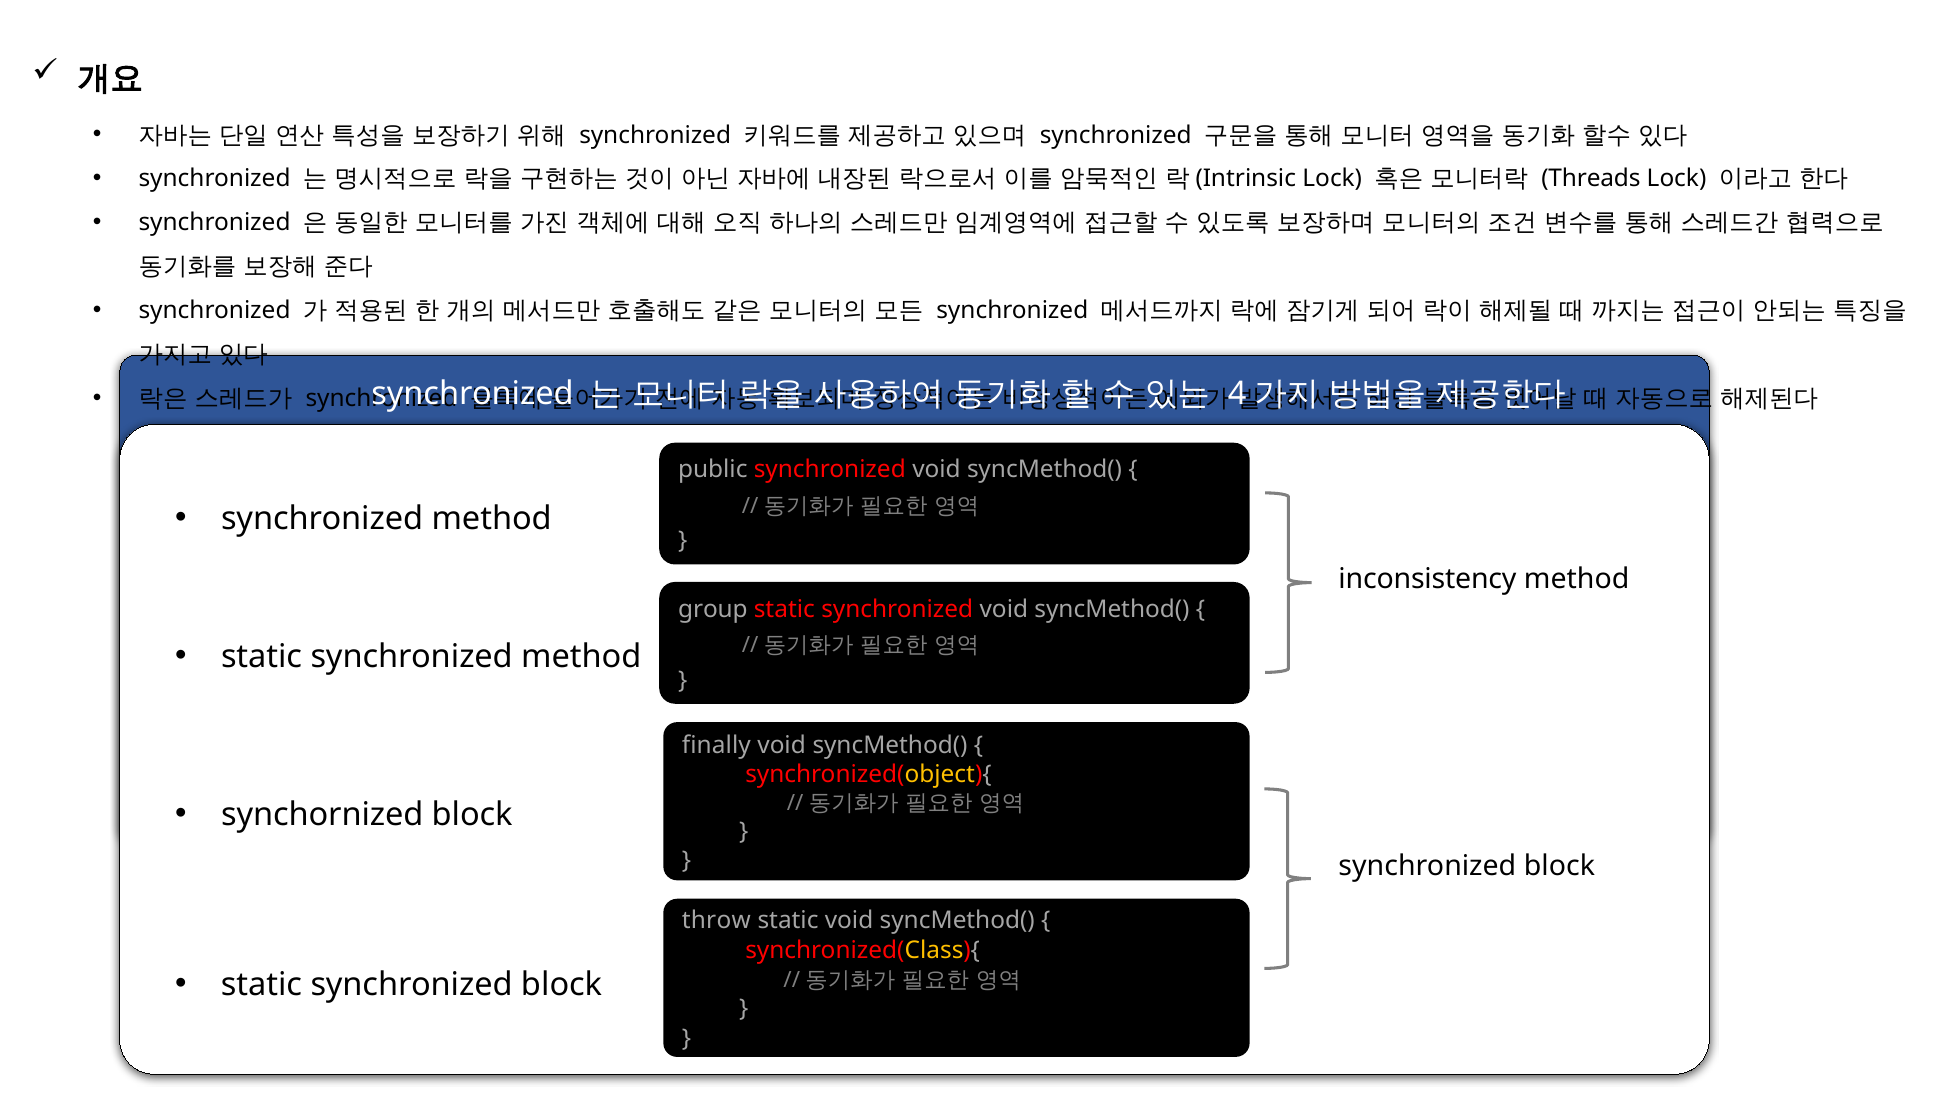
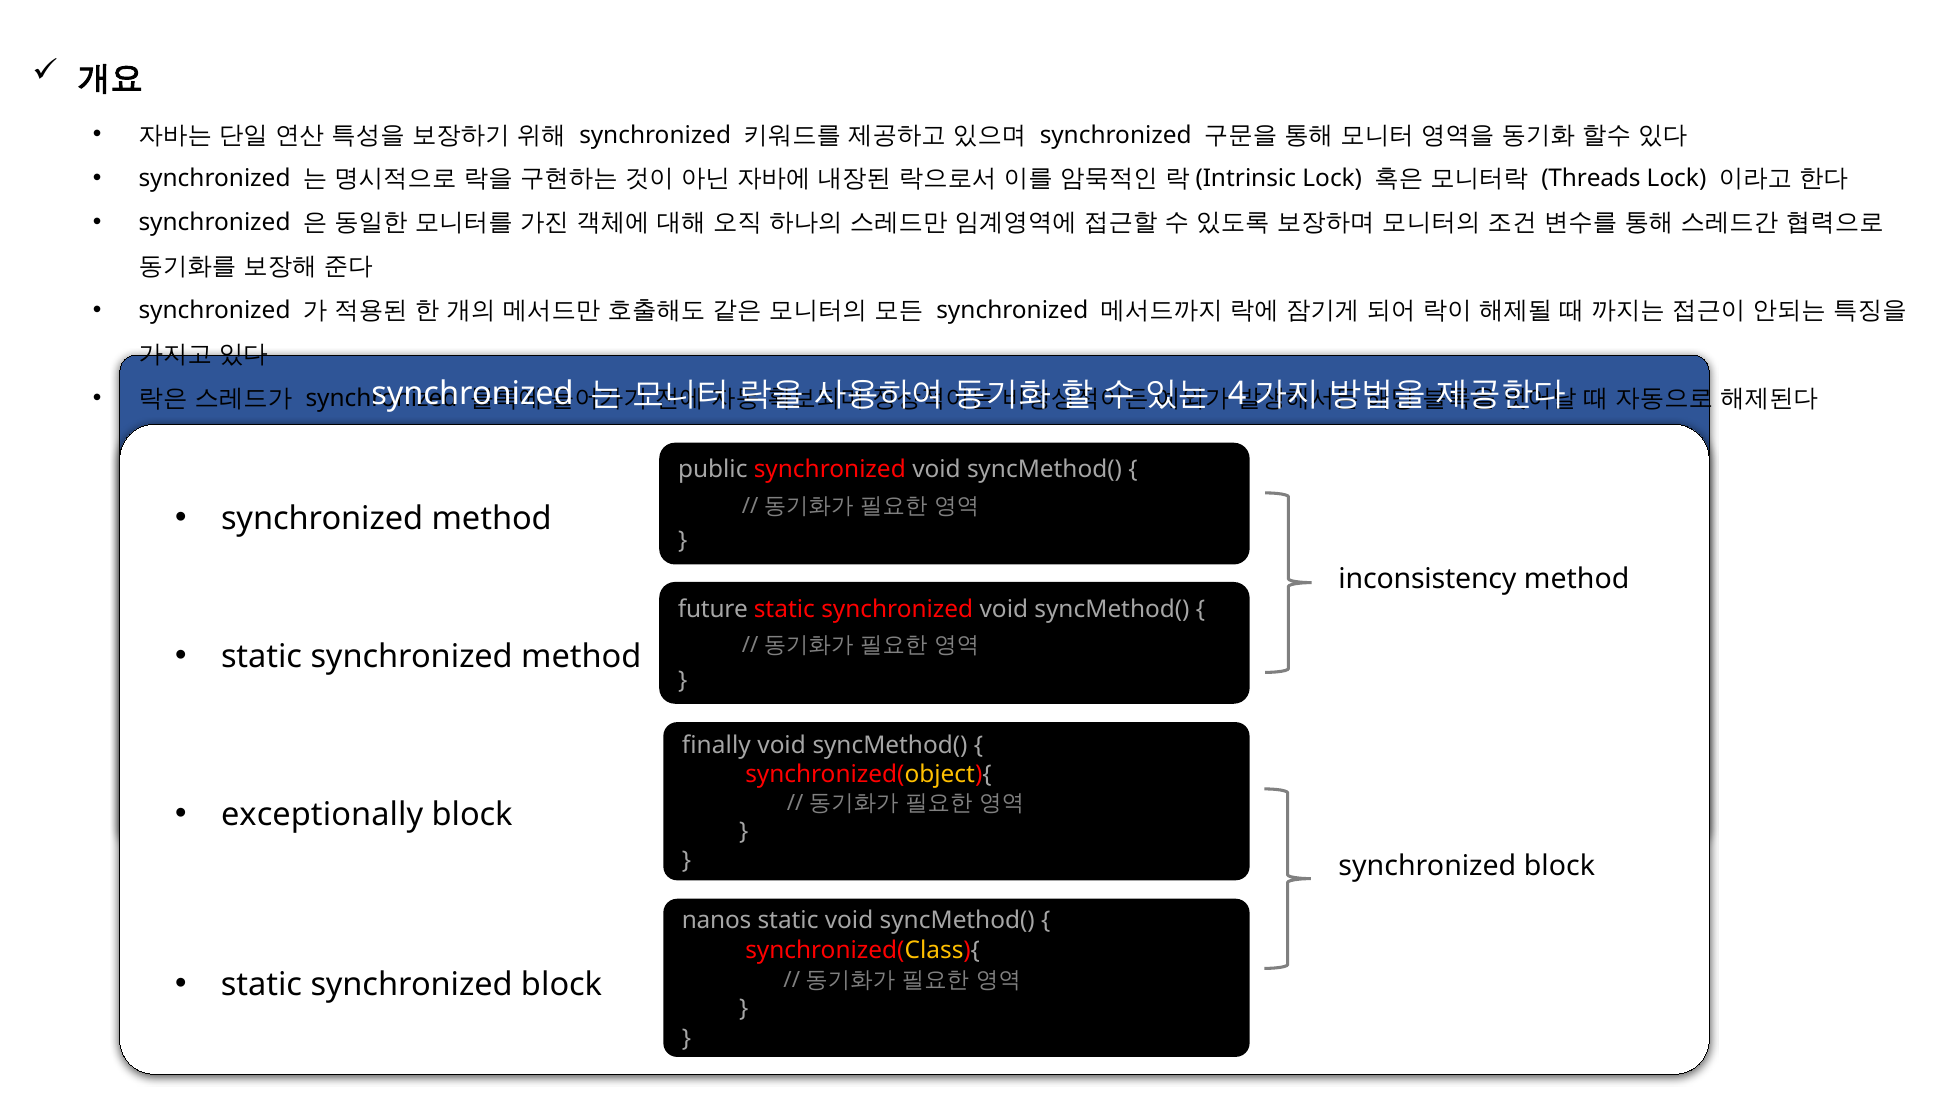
group: group -> future
synchornized: synchornized -> exceptionally
throw: throw -> nanos
